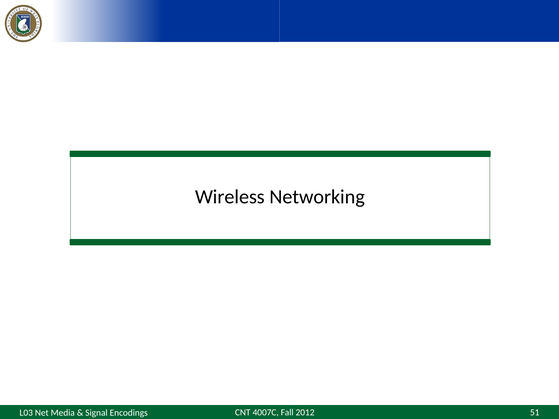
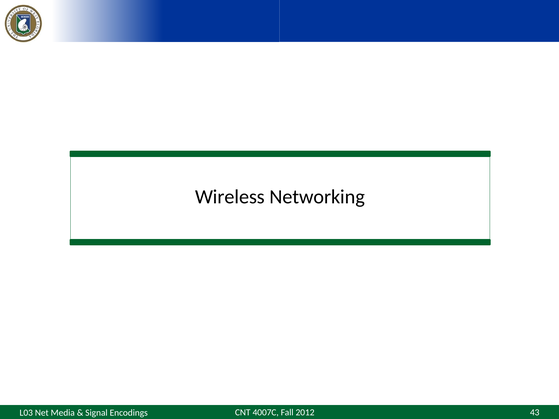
51: 51 -> 43
